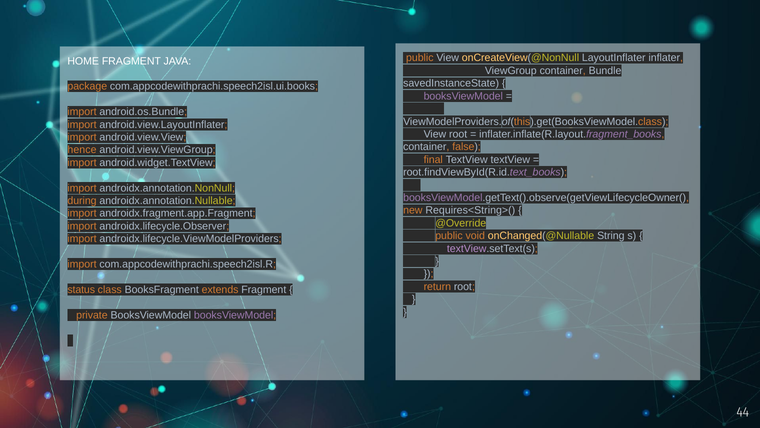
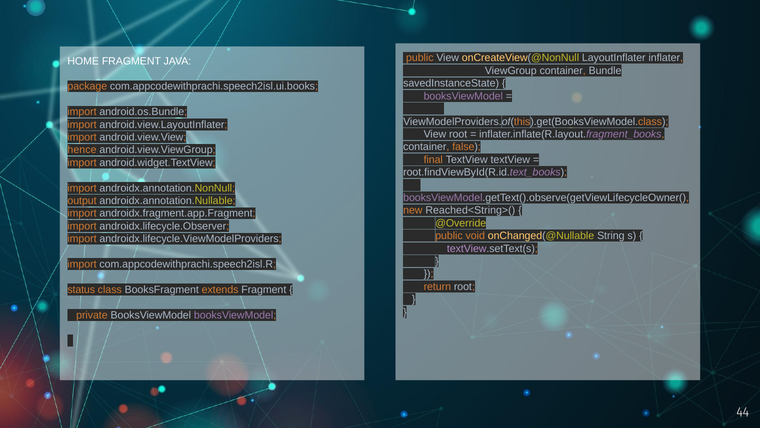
during: during -> output
Requires<String>(: Requires<String>( -> Reached<String>(
